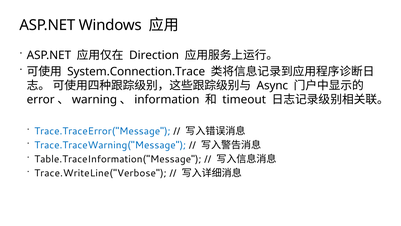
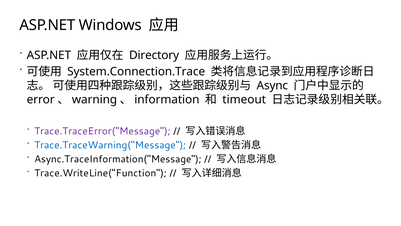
Direction: Direction -> Directory
Trace.TraceError("Message colour: blue -> purple
Table.TraceInformation("Message: Table.TraceInformation("Message -> Async.TraceInformation("Message
Trace.WriteLine("Verbose: Trace.WriteLine("Verbose -> Trace.WriteLine("Function
